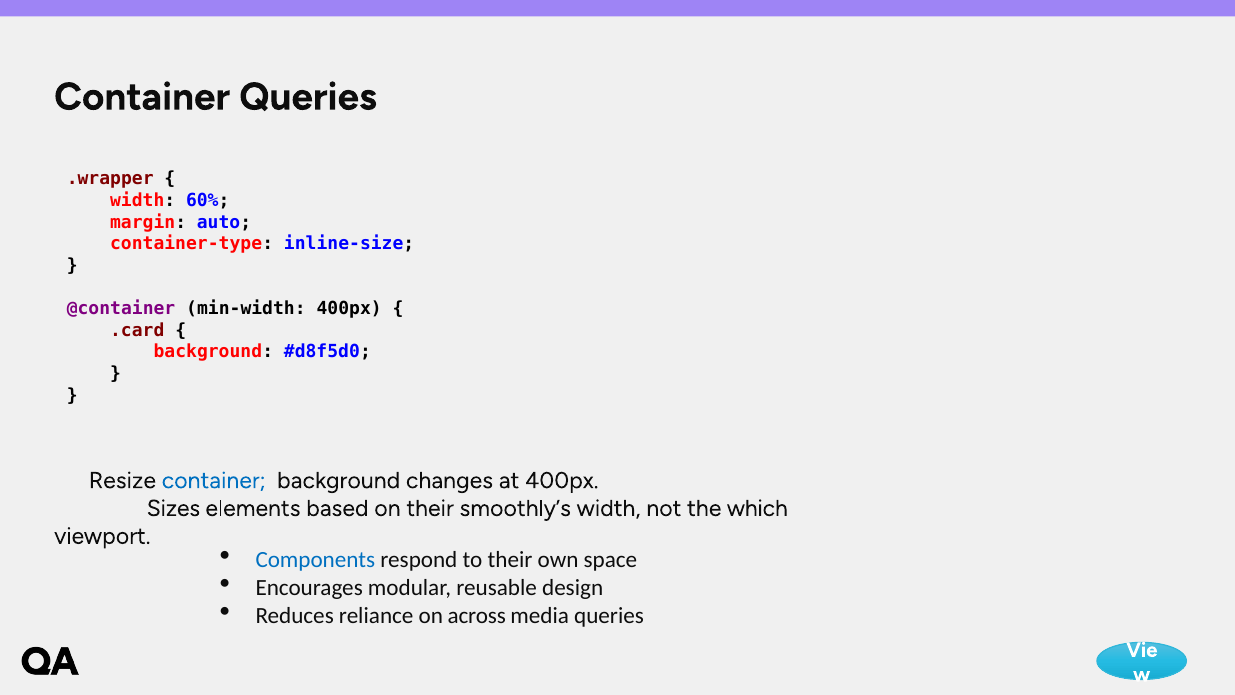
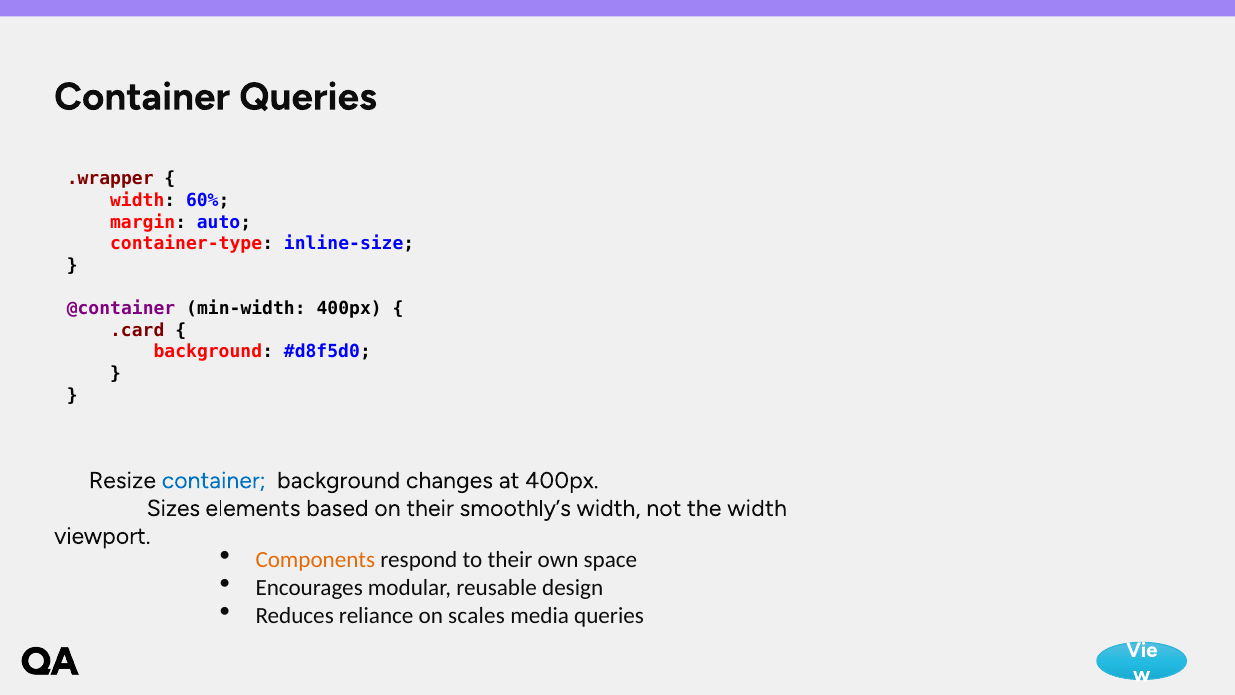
the which: which -> width
Components colour: blue -> orange
across: across -> scales
